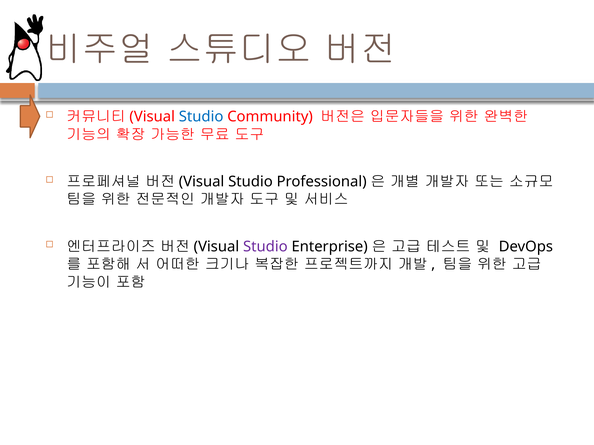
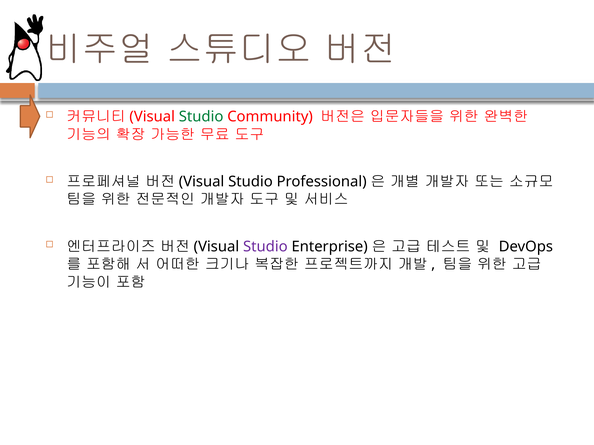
Studio at (201, 117) colour: blue -> green
